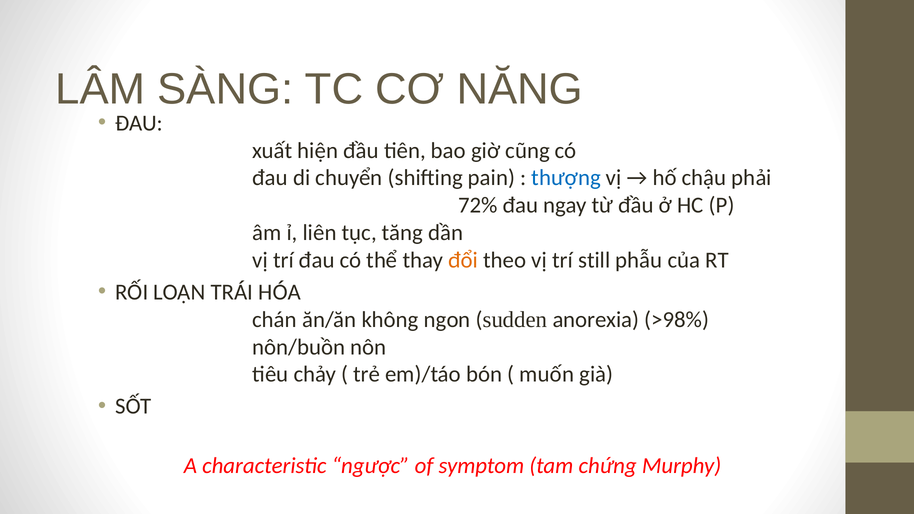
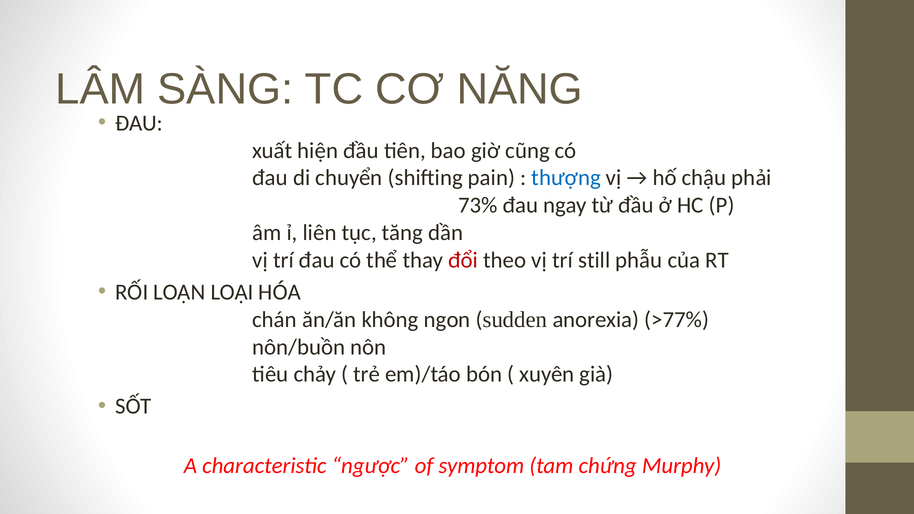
72%: 72% -> 73%
đổi colour: orange -> red
TRÁI: TRÁI -> LOẠI
>98%: >98% -> >77%
muốn: muốn -> xuyên
